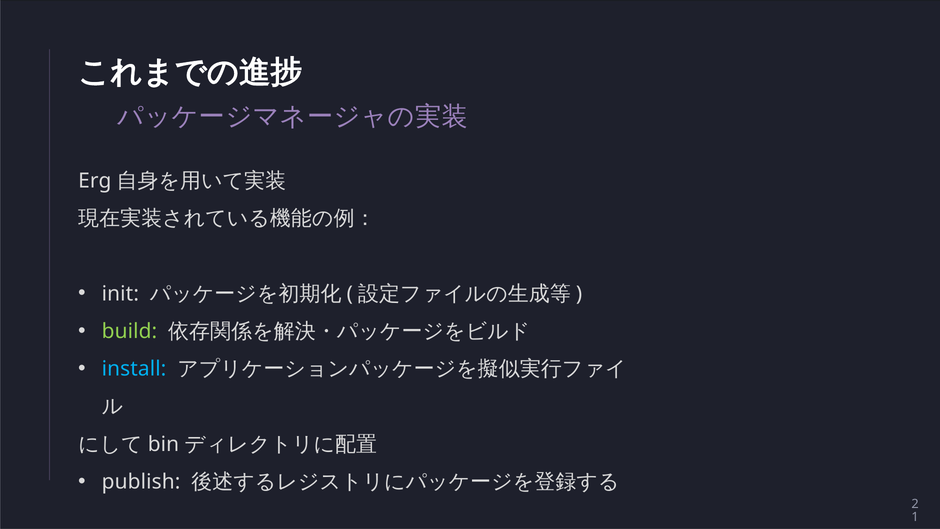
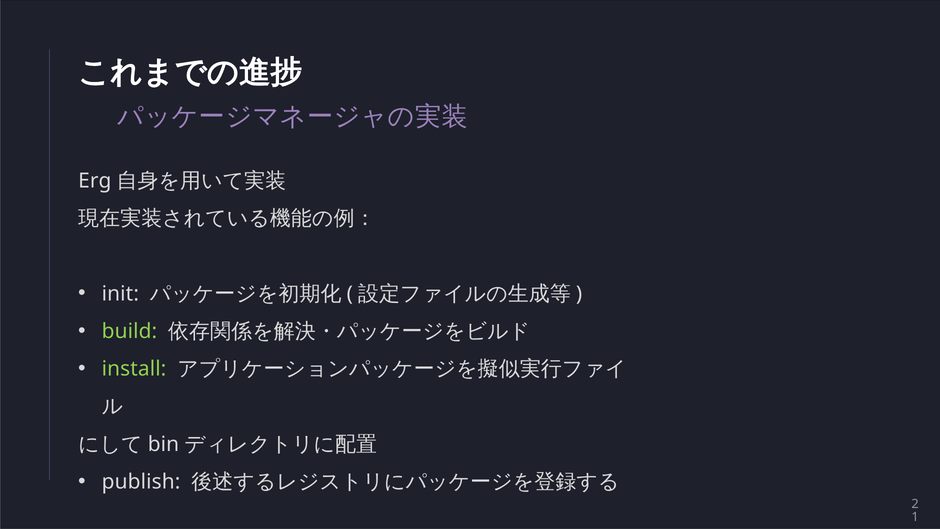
install colour: light blue -> light green
